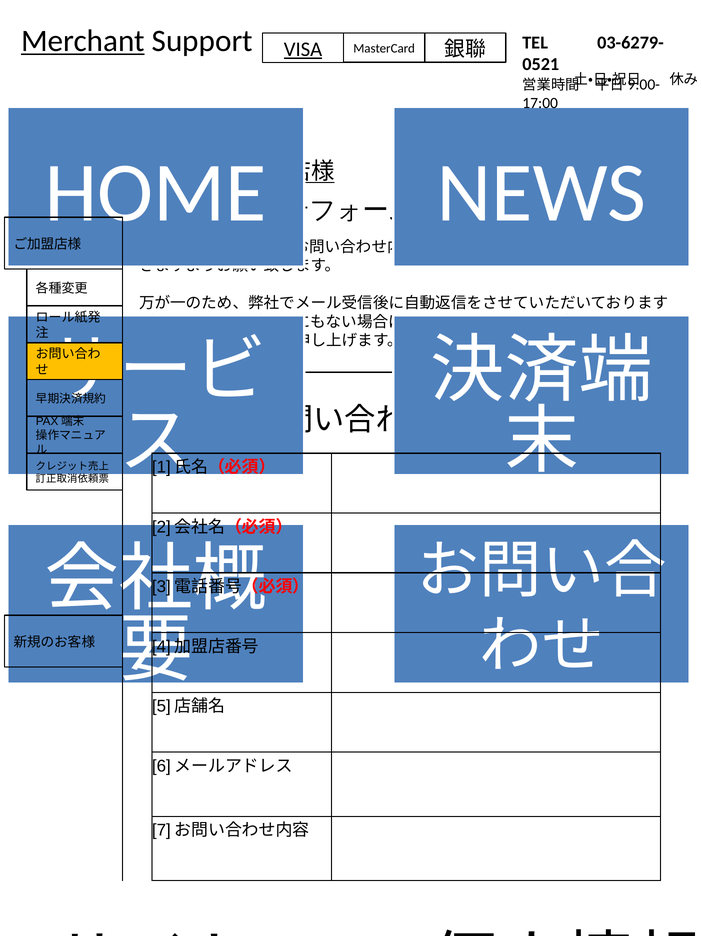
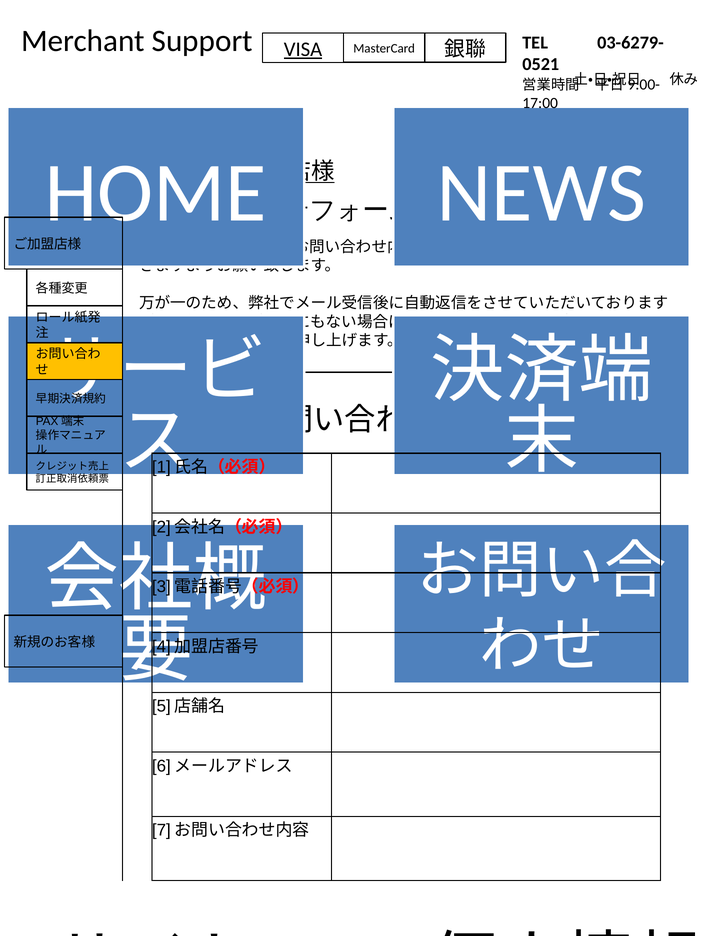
Merchant underline: present -> none
